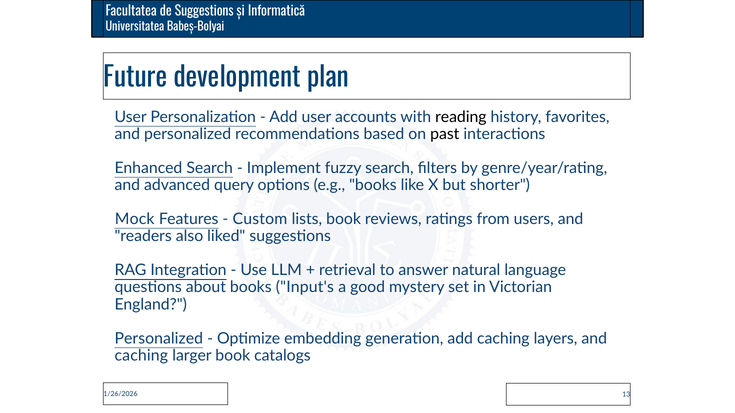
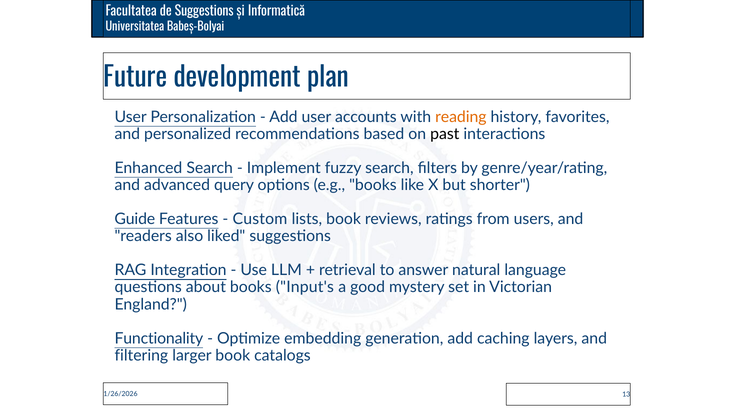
reading colour: black -> orange
Mock: Mock -> Guide
Personalized at (159, 339): Personalized -> Functionality
caching at (141, 356): caching -> filtering
